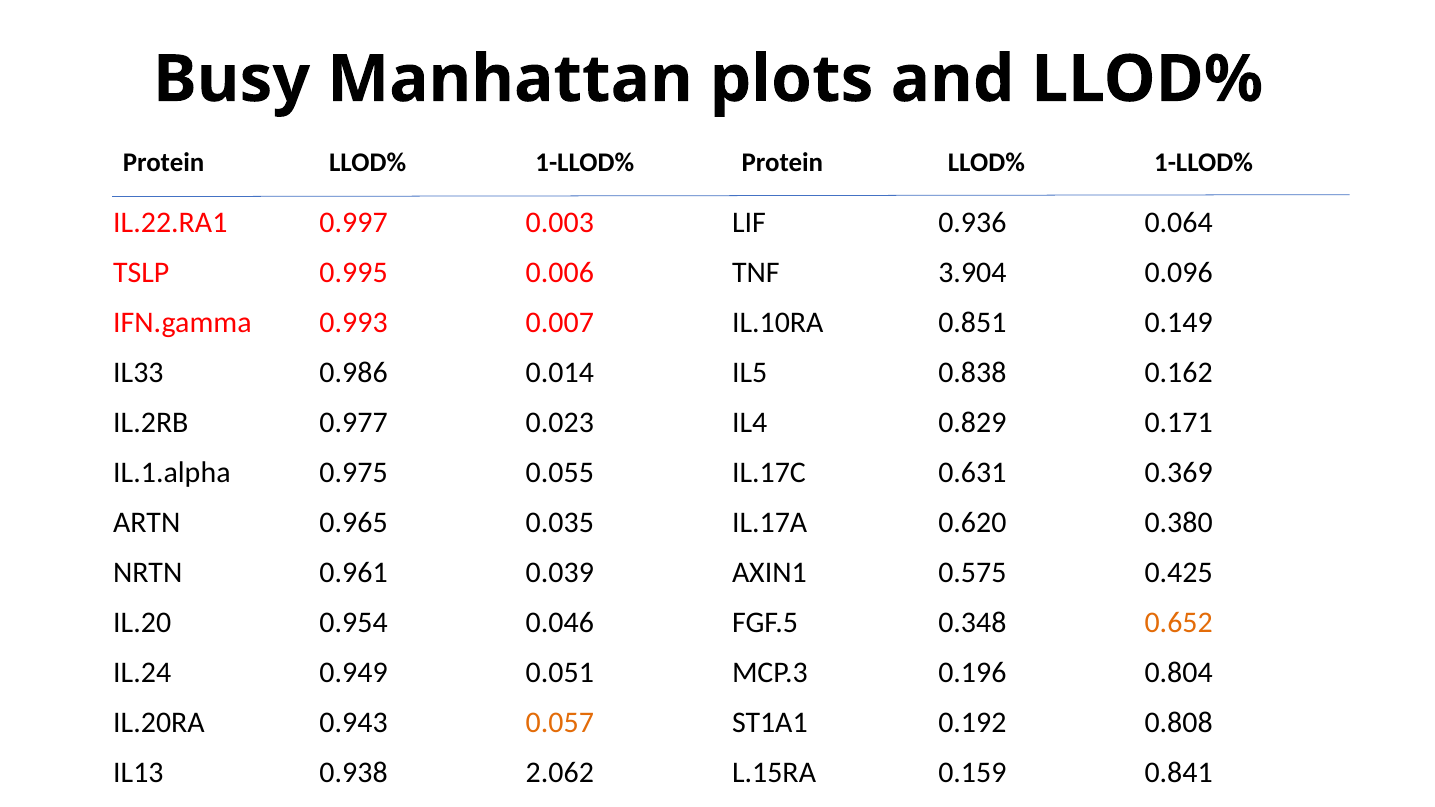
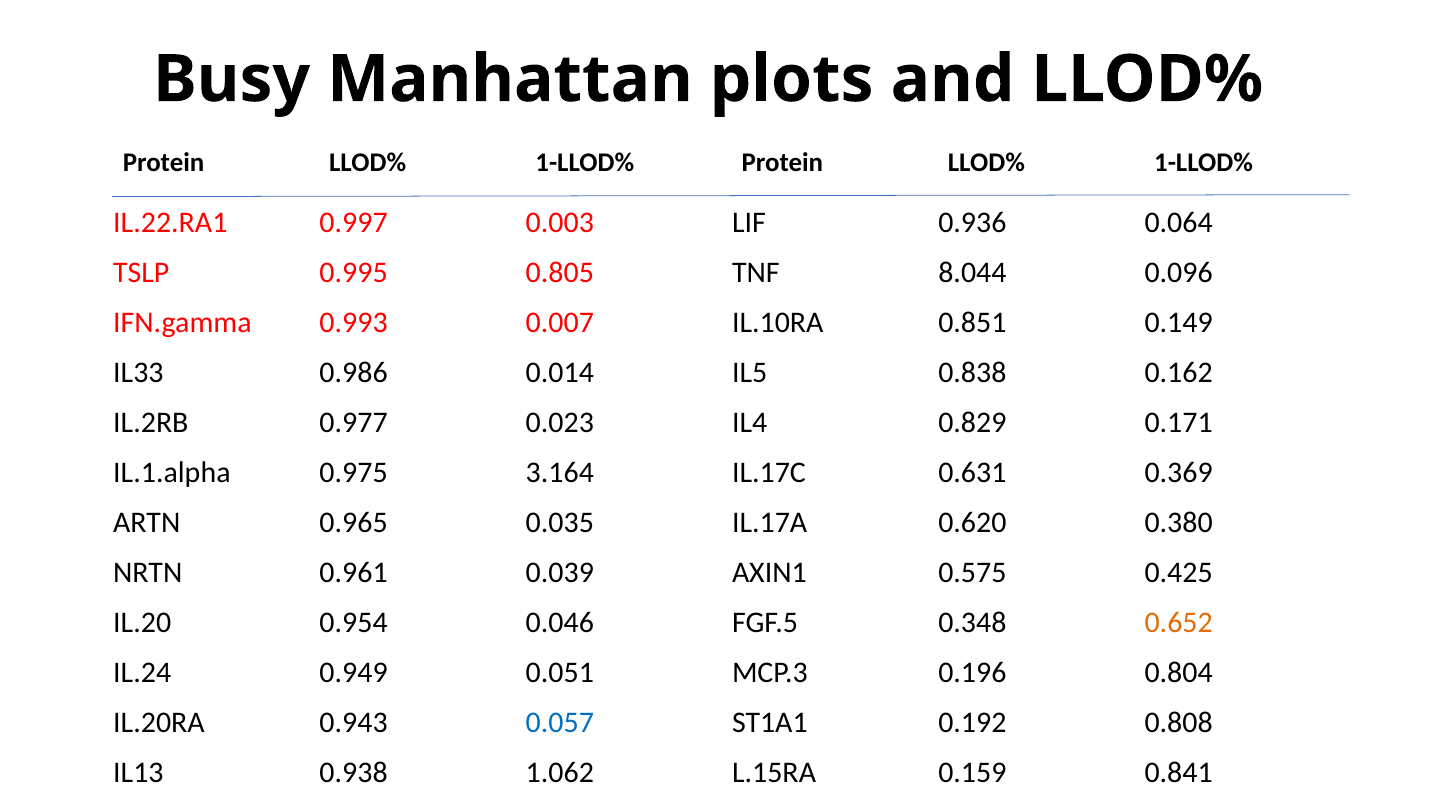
0.006: 0.006 -> 0.805
3.904: 3.904 -> 8.044
0.055: 0.055 -> 3.164
0.057 colour: orange -> blue
2.062: 2.062 -> 1.062
